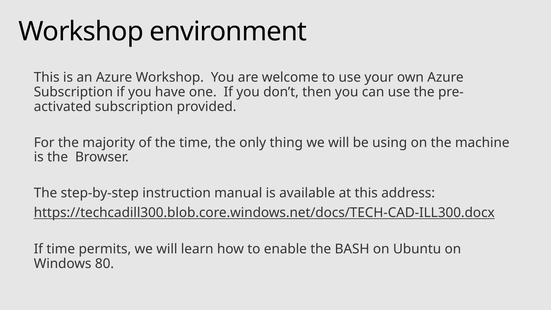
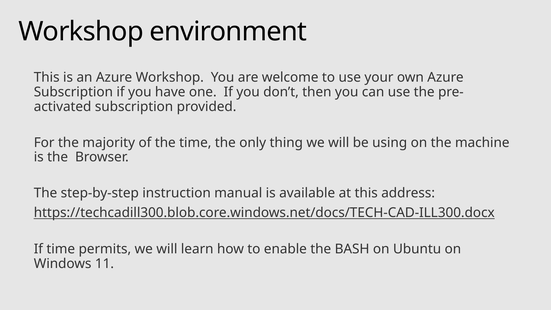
80: 80 -> 11
